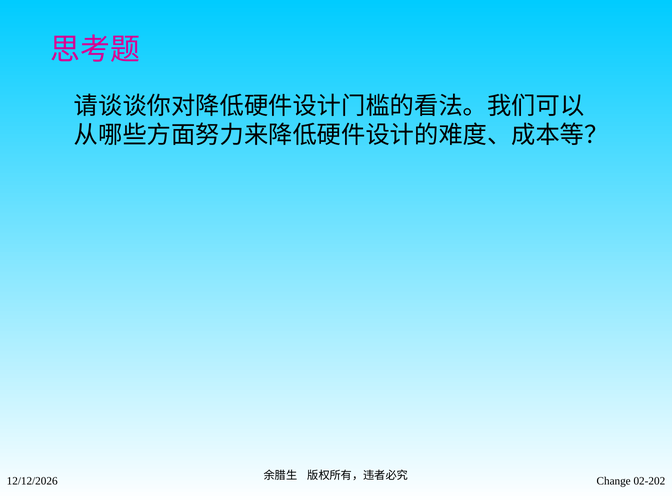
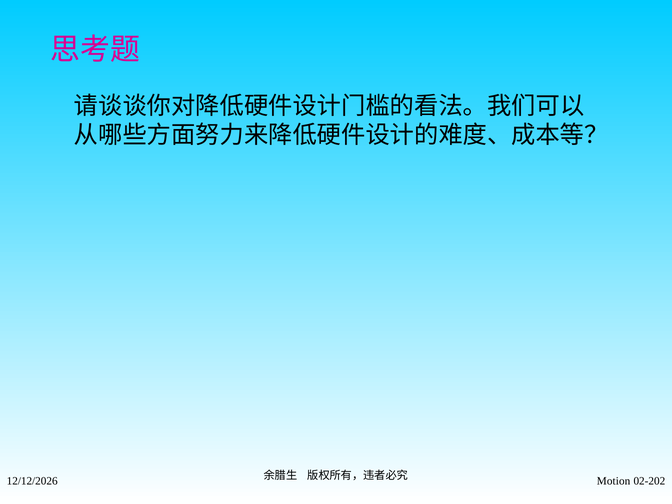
Change: Change -> Motion
